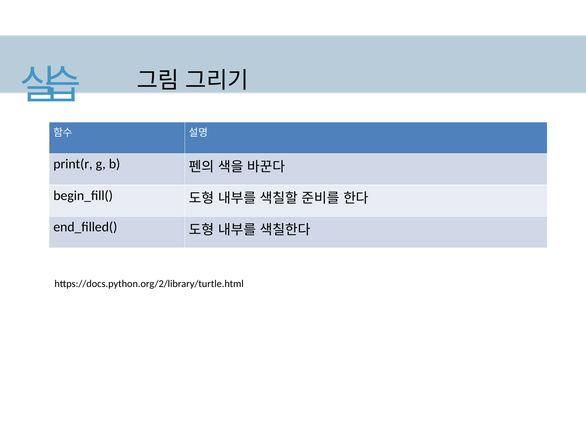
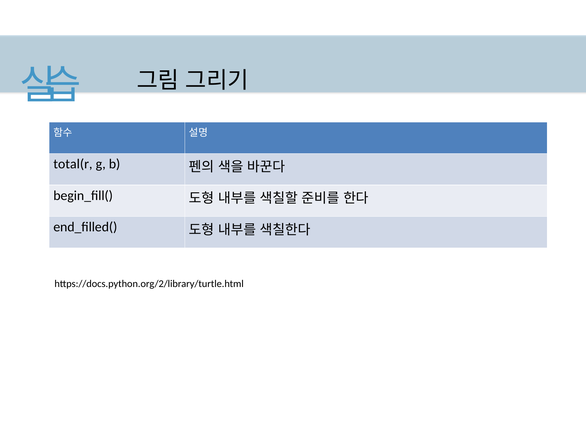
print(r: print(r -> total(r
